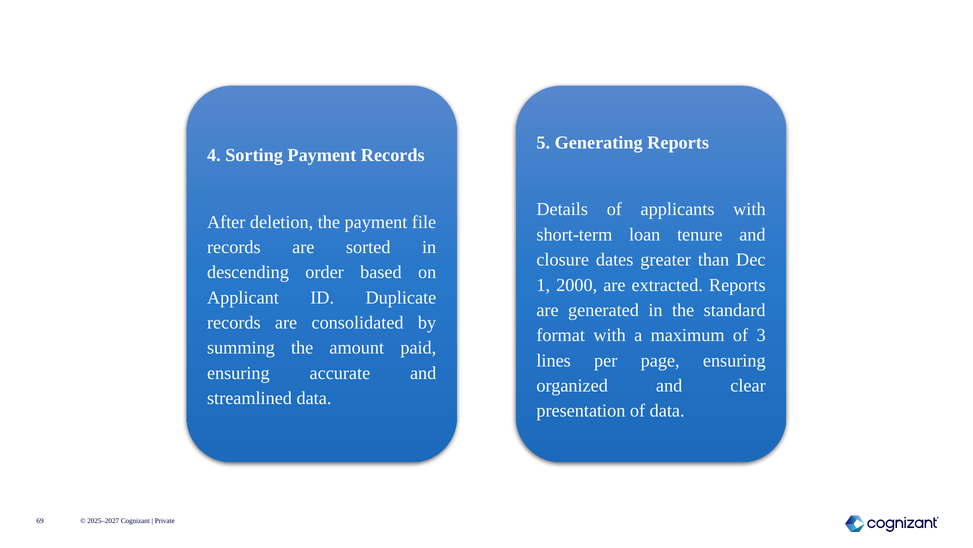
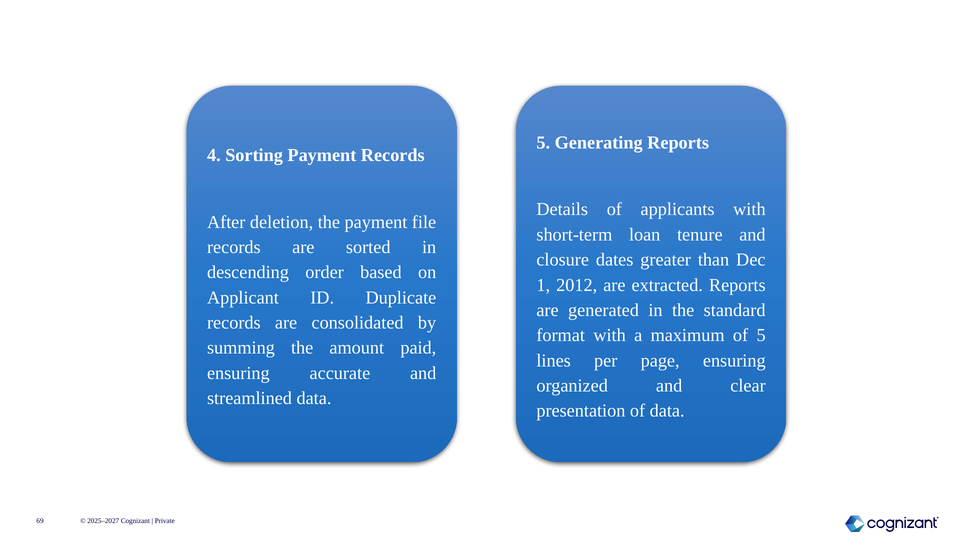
2000: 2000 -> 2012
of 3: 3 -> 5
